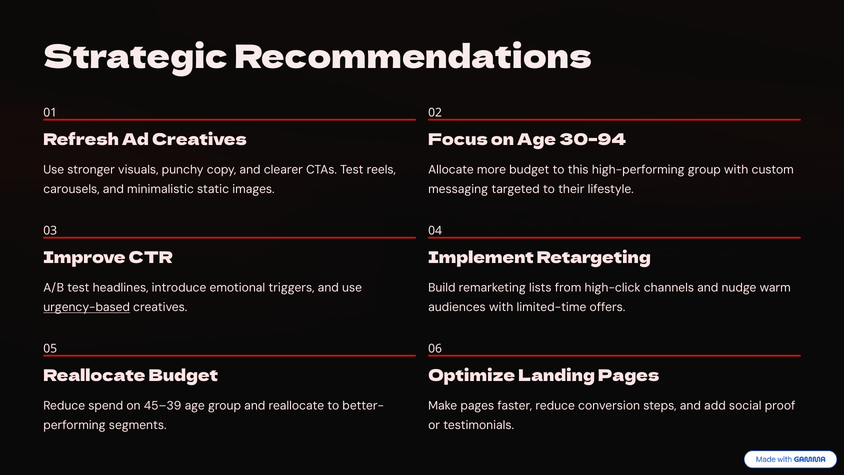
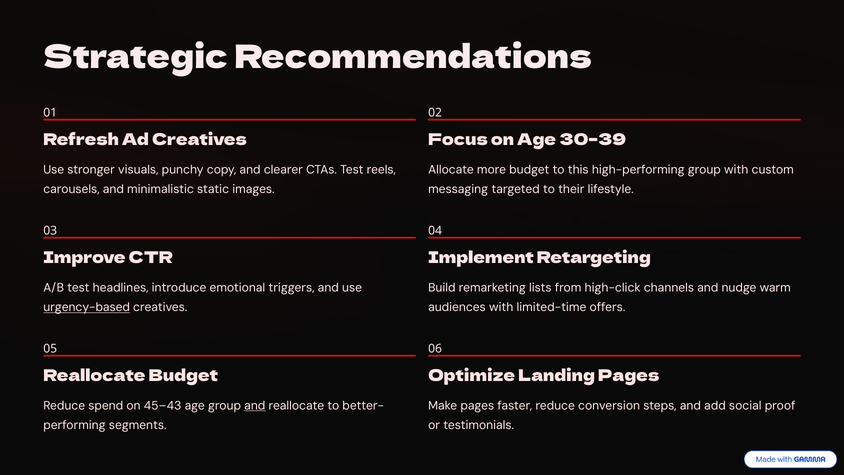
30–94: 30–94 -> 30–39
45–39: 45–39 -> 45–43
and at (255, 405) underline: none -> present
